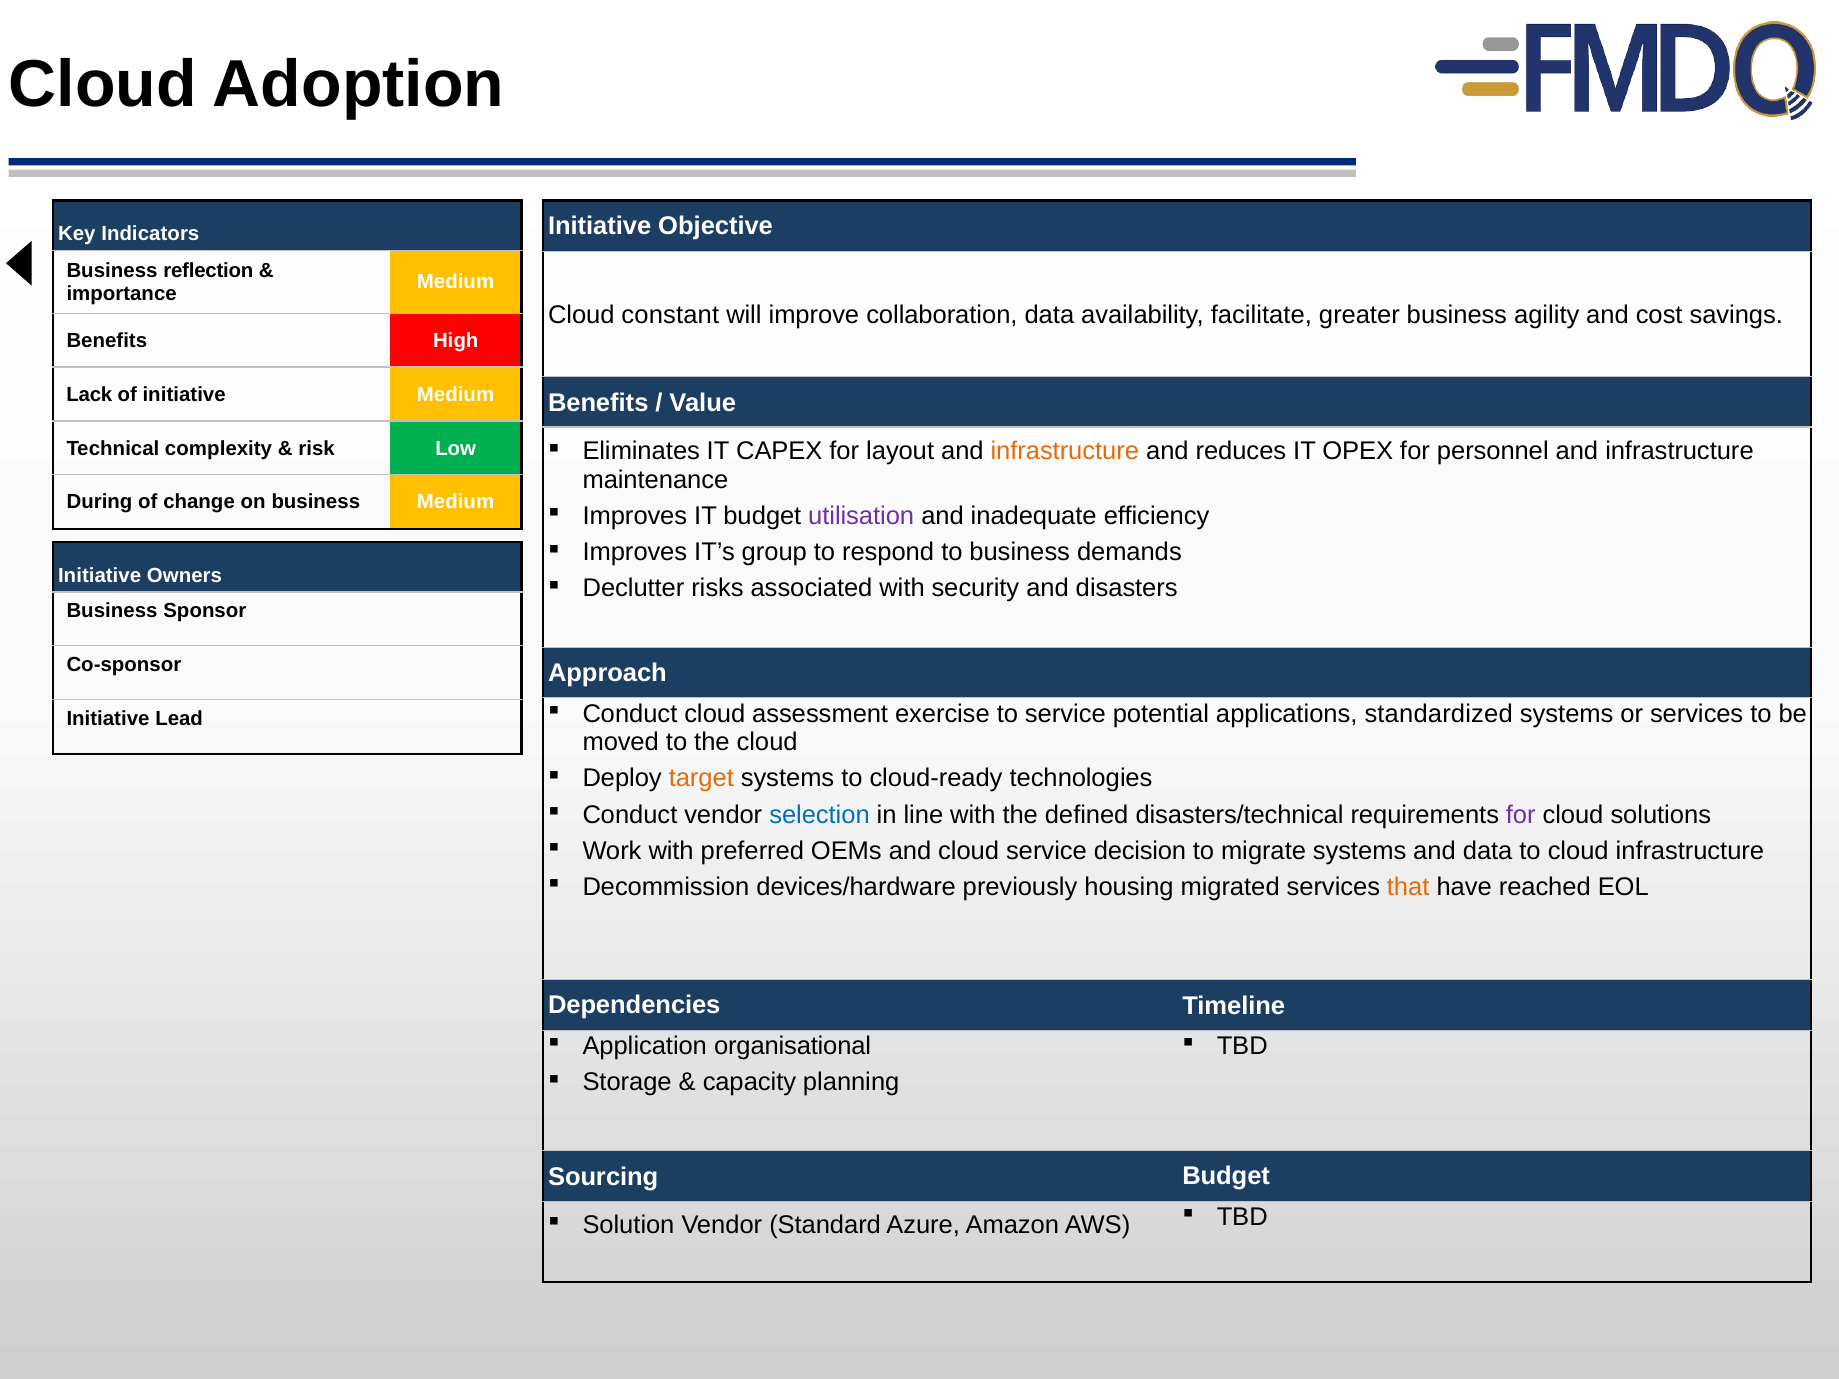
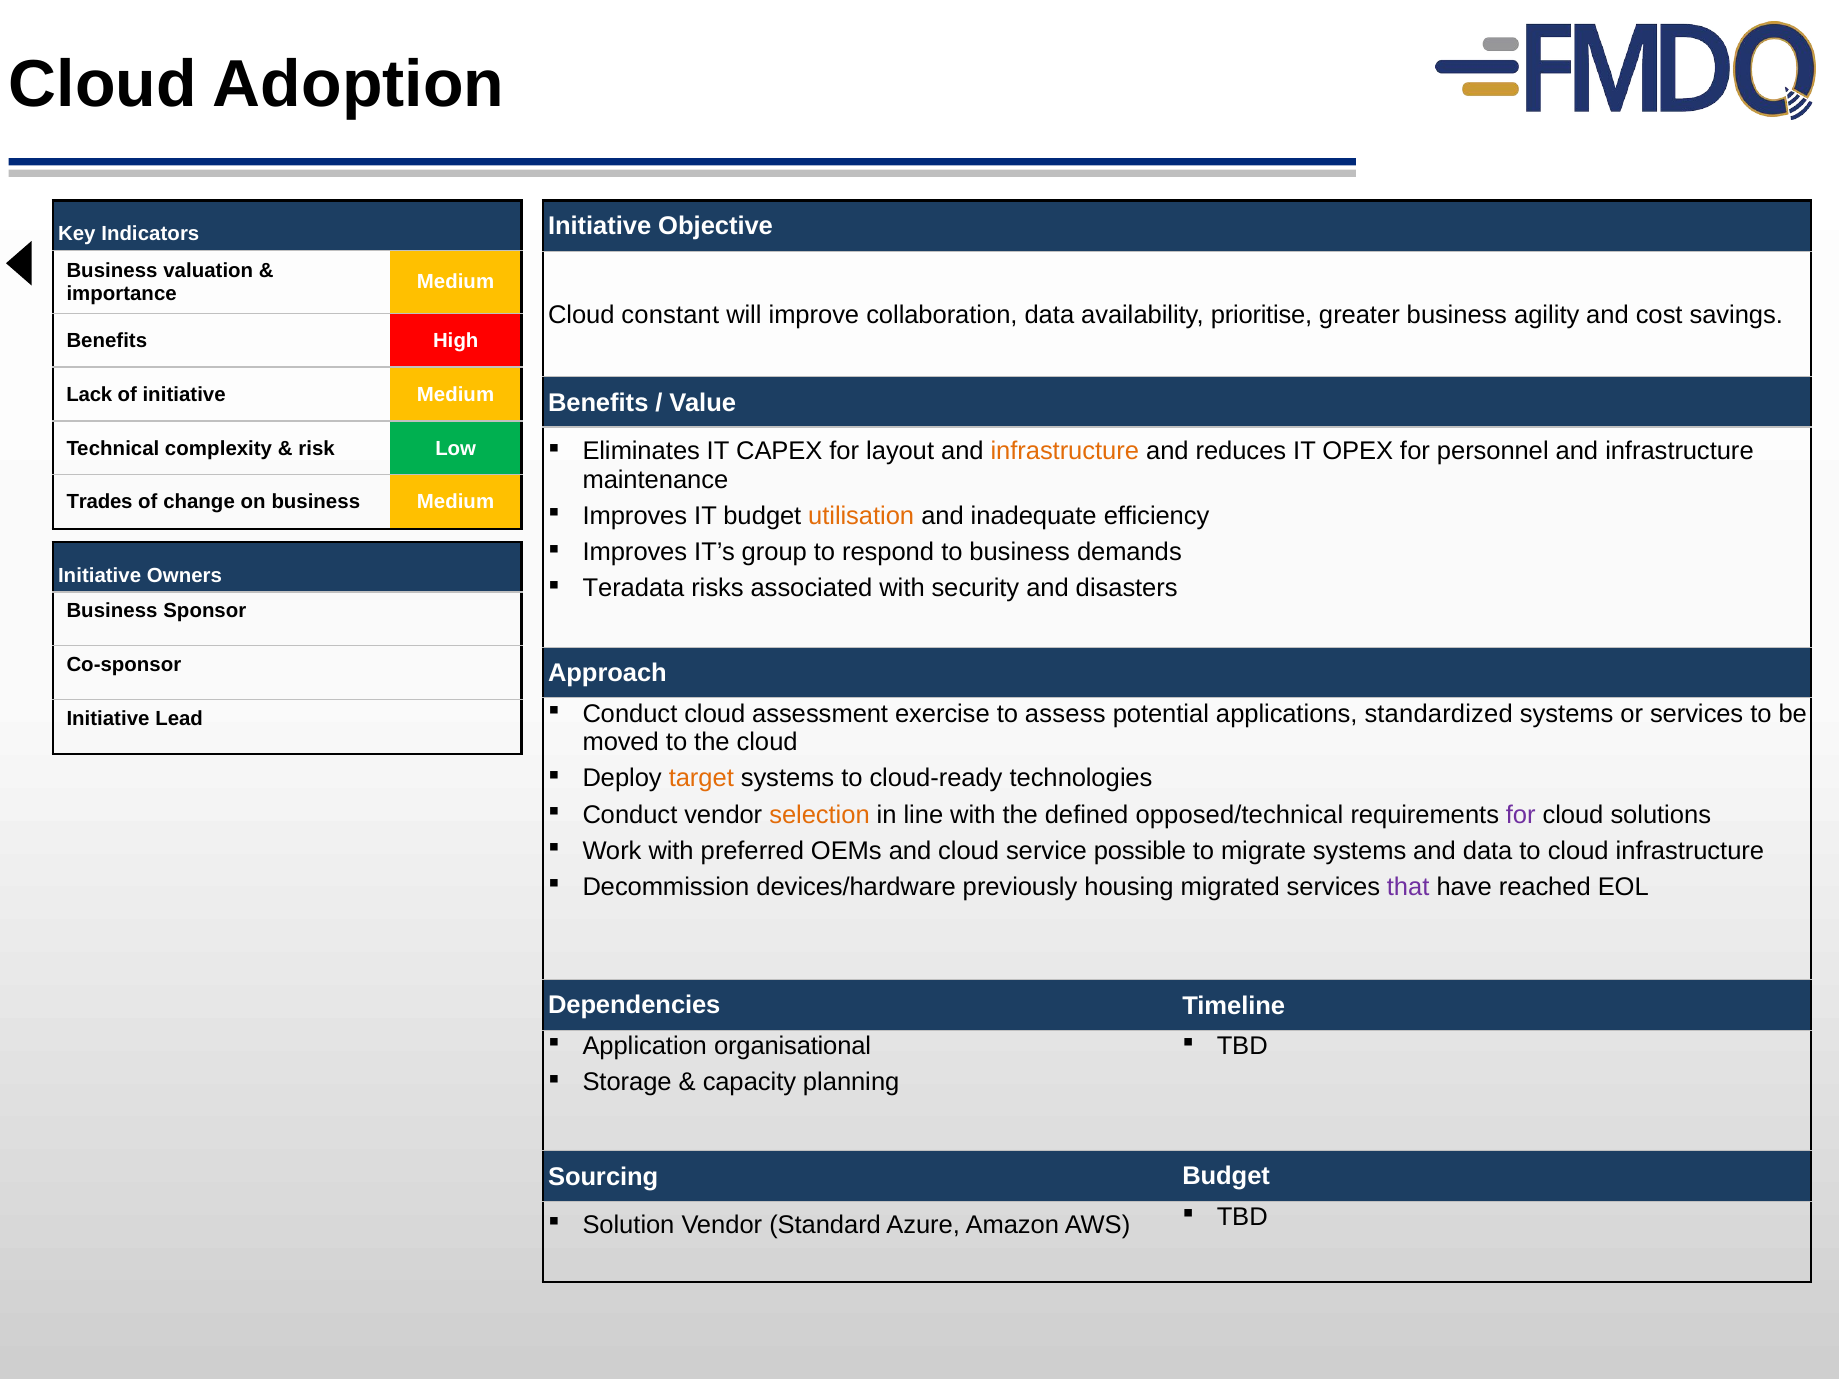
reflection: reflection -> valuation
facilitate: facilitate -> prioritise
During: During -> Trades
utilisation colour: purple -> orange
Declutter: Declutter -> Teradata
to service: service -> assess
selection colour: blue -> orange
disasters/technical: disasters/technical -> opposed/technical
decision: decision -> possible
that colour: orange -> purple
